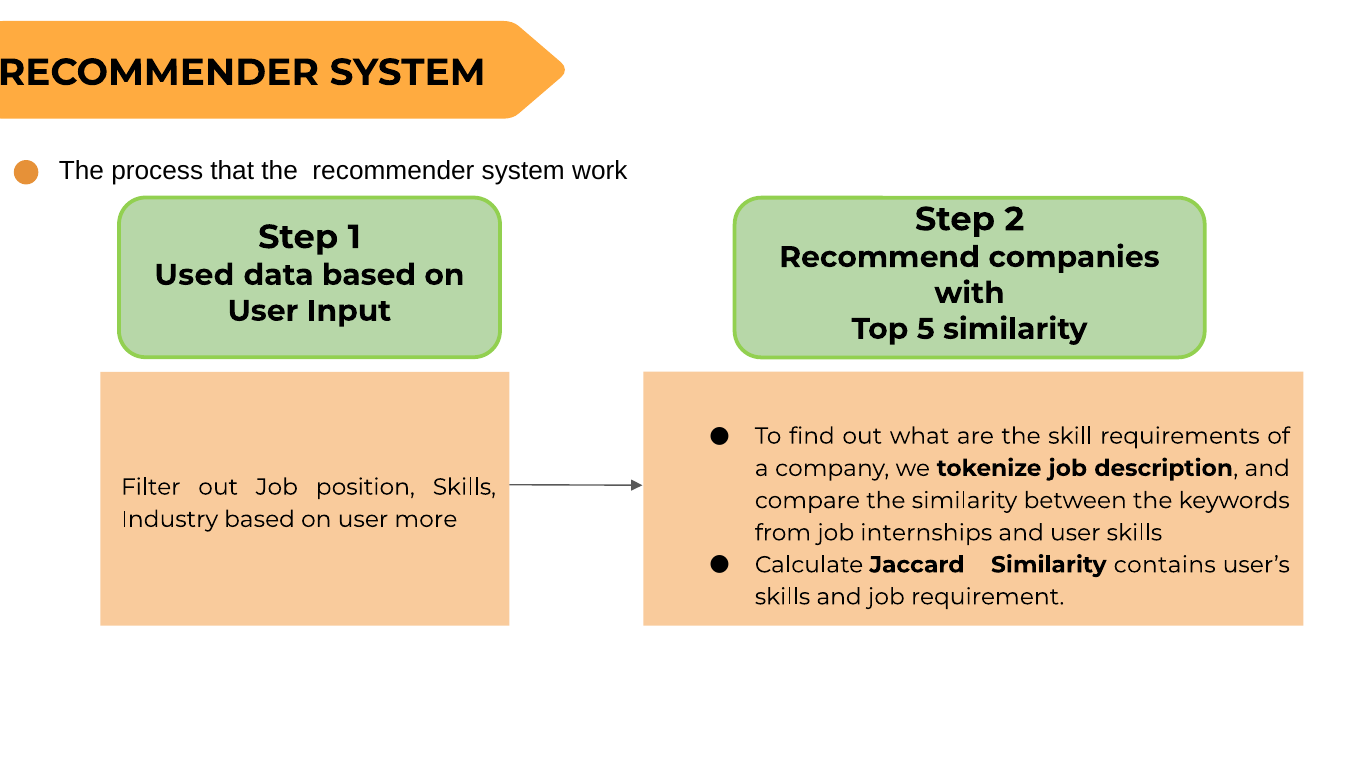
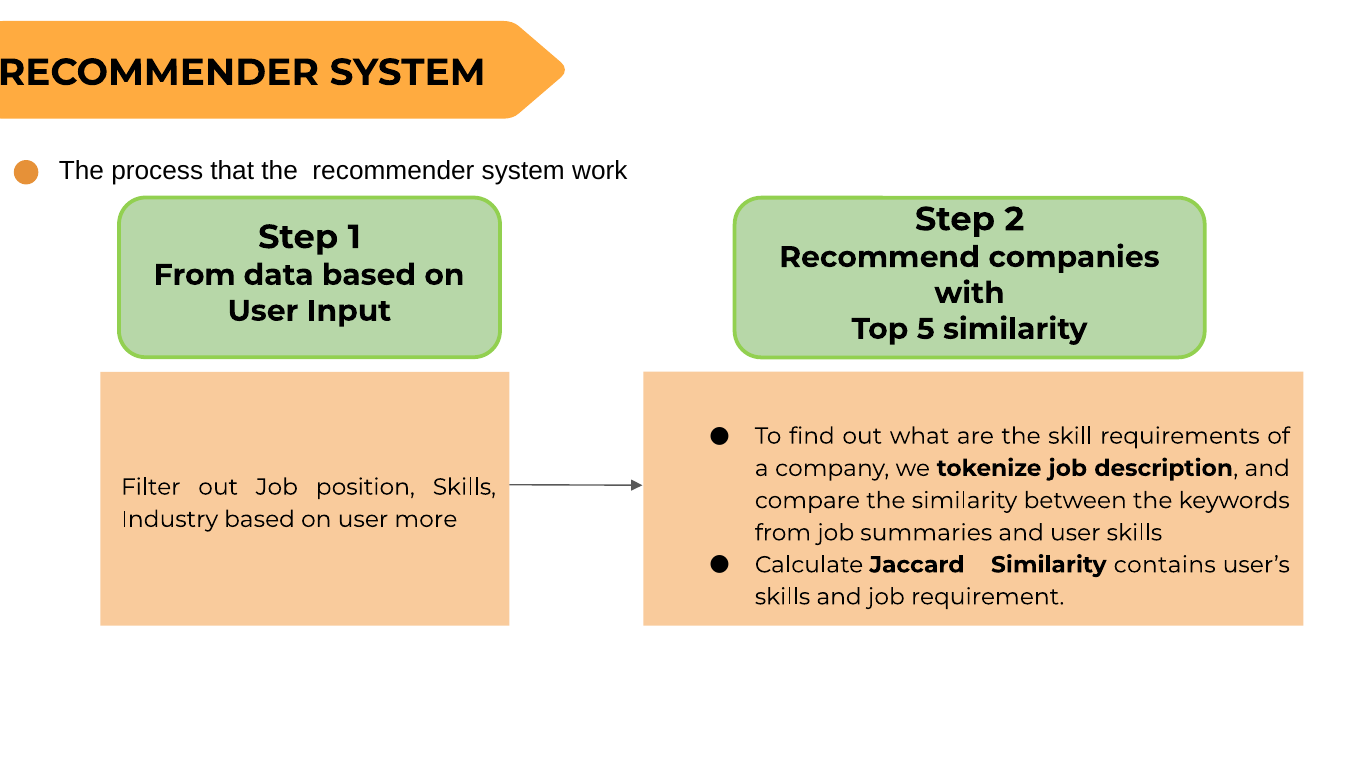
Used at (194, 275): Used -> From
internships: internships -> summaries
